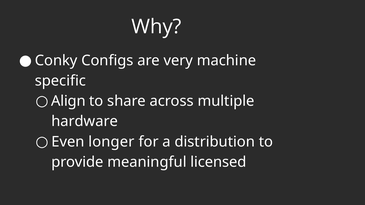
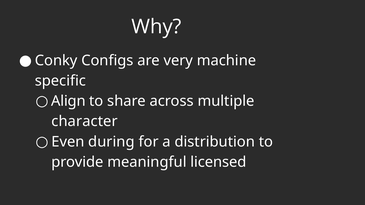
hardware: hardware -> character
longer: longer -> during
